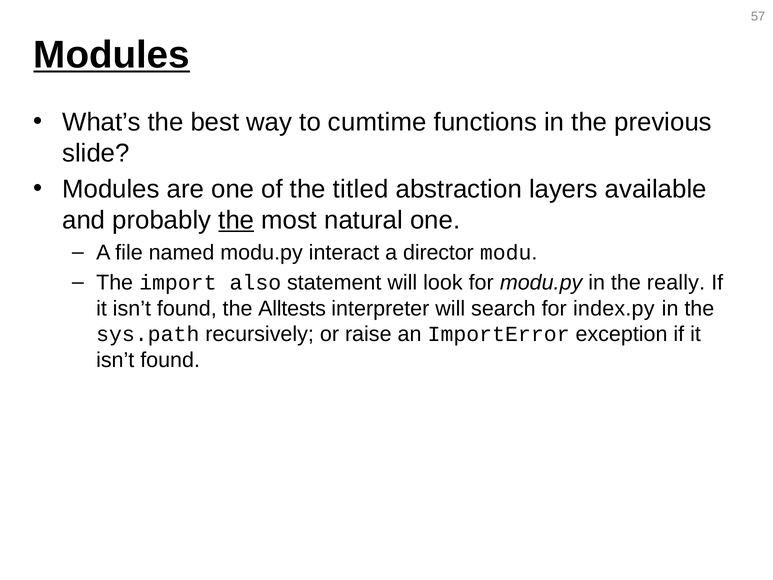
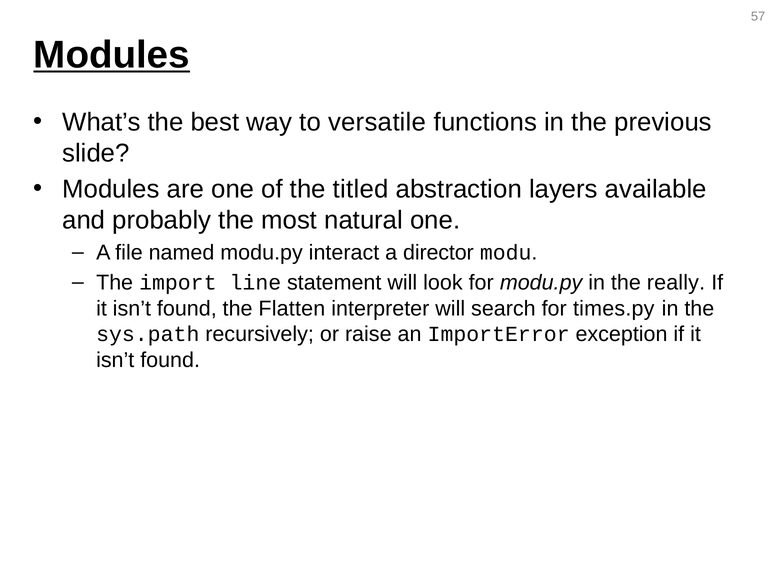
cumtime: cumtime -> versatile
the at (236, 220) underline: present -> none
also: also -> line
Alltests: Alltests -> Flatten
index.py: index.py -> times.py
